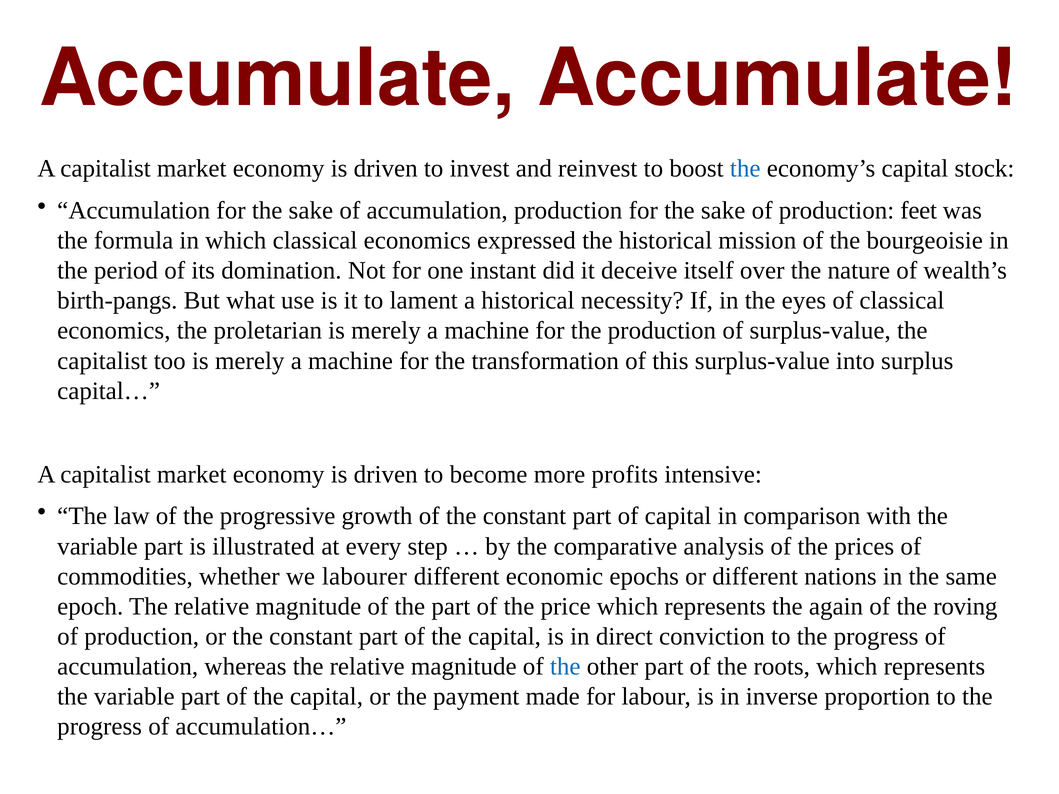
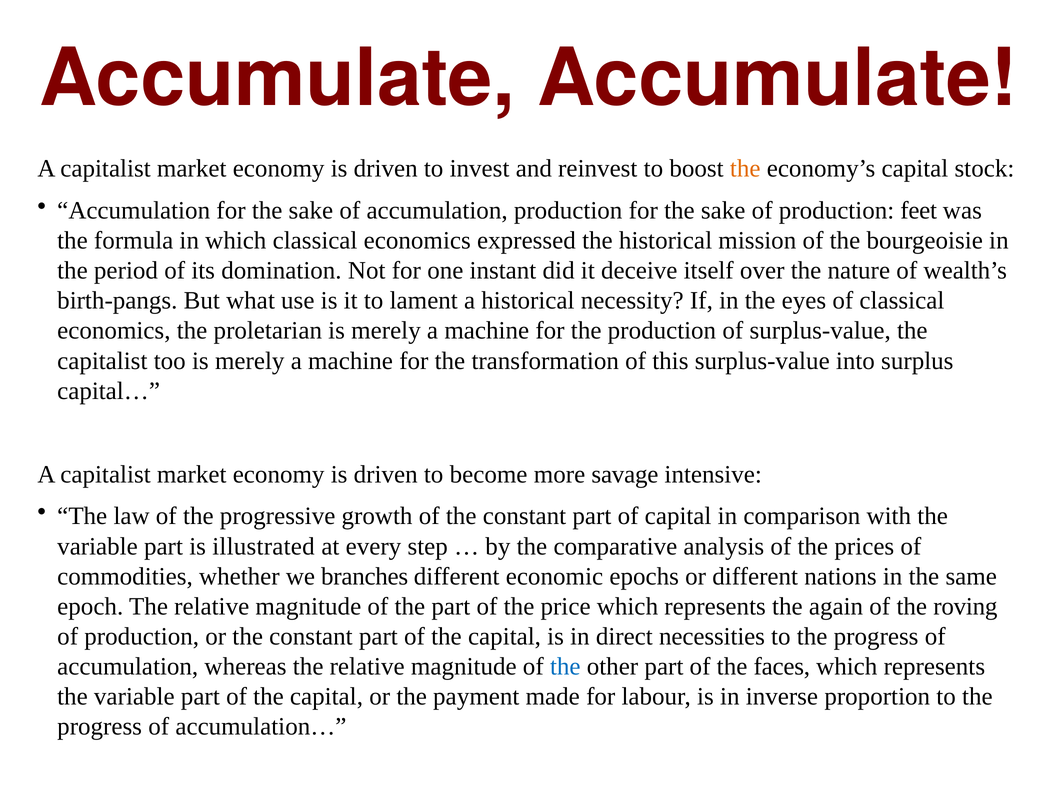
the at (745, 169) colour: blue -> orange
profits: profits -> savage
labourer: labourer -> branches
conviction: conviction -> necessities
roots: roots -> faces
